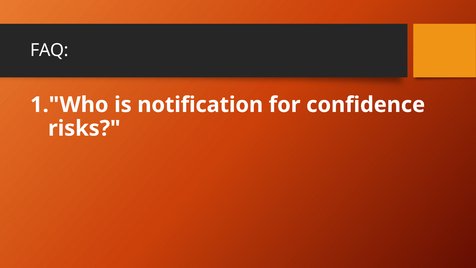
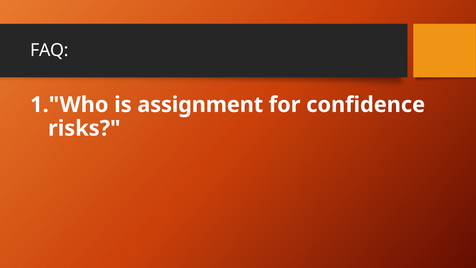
notification: notification -> assignment
